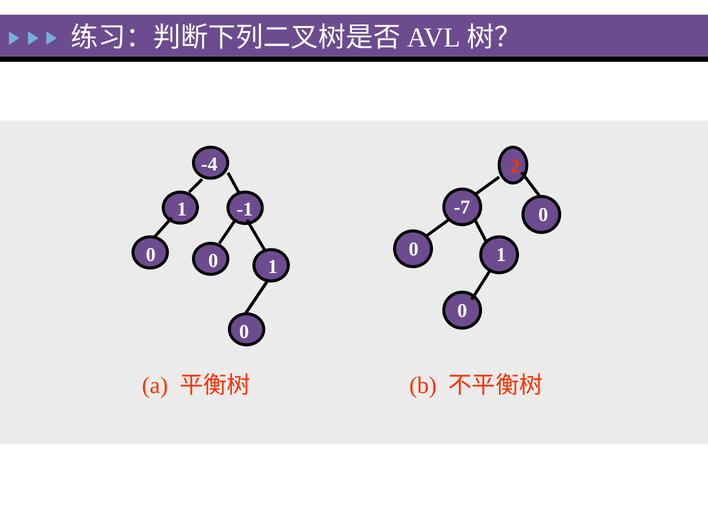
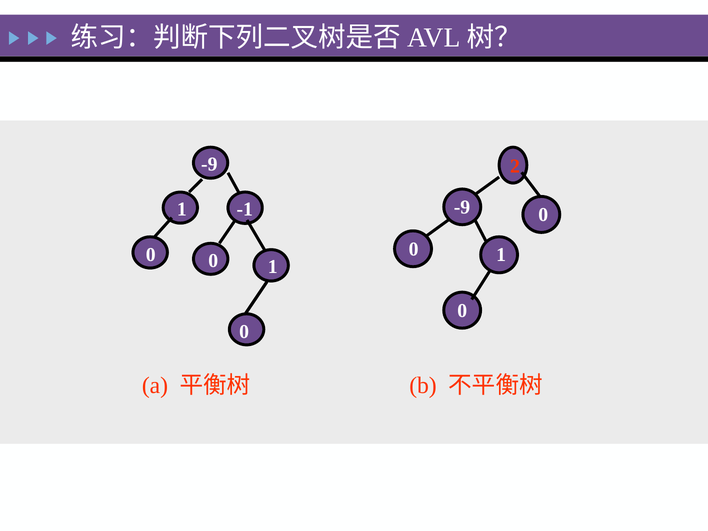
-4 at (209, 164): -4 -> -9
-7 at (462, 207): -7 -> -9
